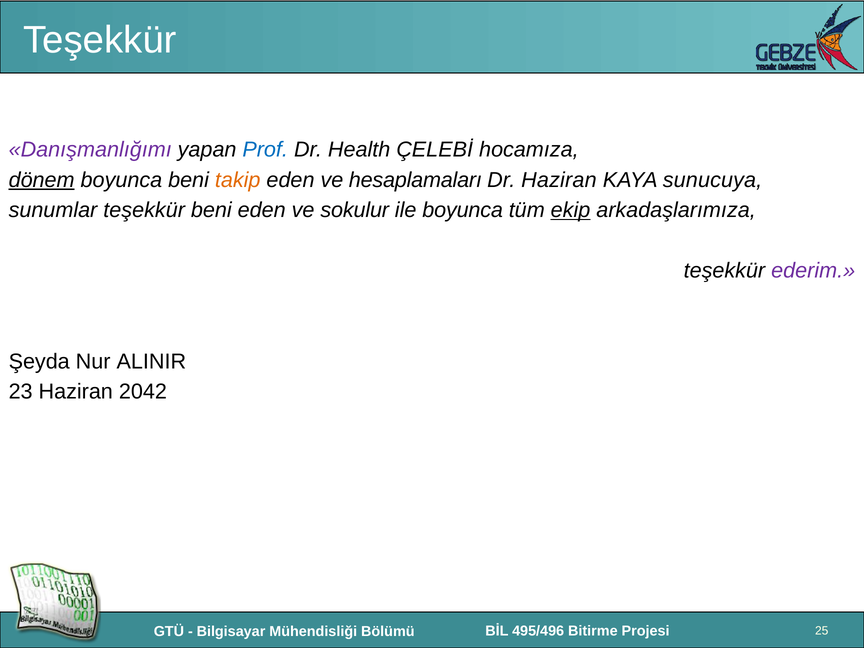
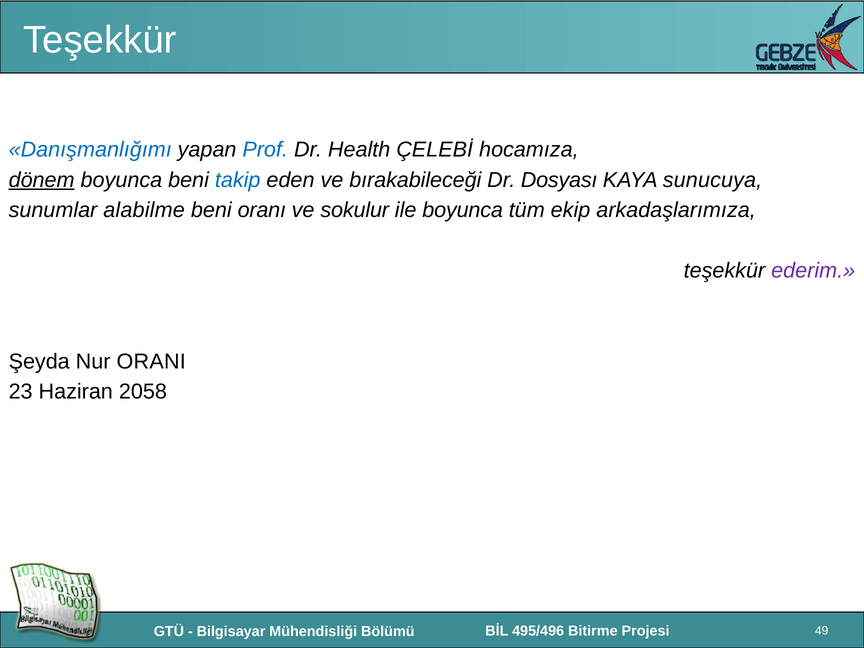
Danışmanlığımı colour: purple -> blue
takip colour: orange -> blue
hesaplamaları: hesaplamaları -> bırakabileceği
Dr Haziran: Haziran -> Dosyası
sunumlar teşekkür: teşekkür -> alabilme
beni eden: eden -> oranı
ekip underline: present -> none
ALINIR: ALINIR -> ORANI
2042: 2042 -> 2058
25: 25 -> 49
